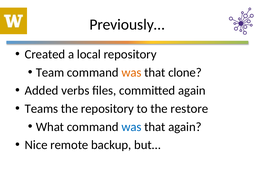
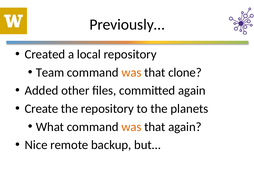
verbs: verbs -> other
Teams: Teams -> Create
restore: restore -> planets
was at (131, 126) colour: blue -> orange
